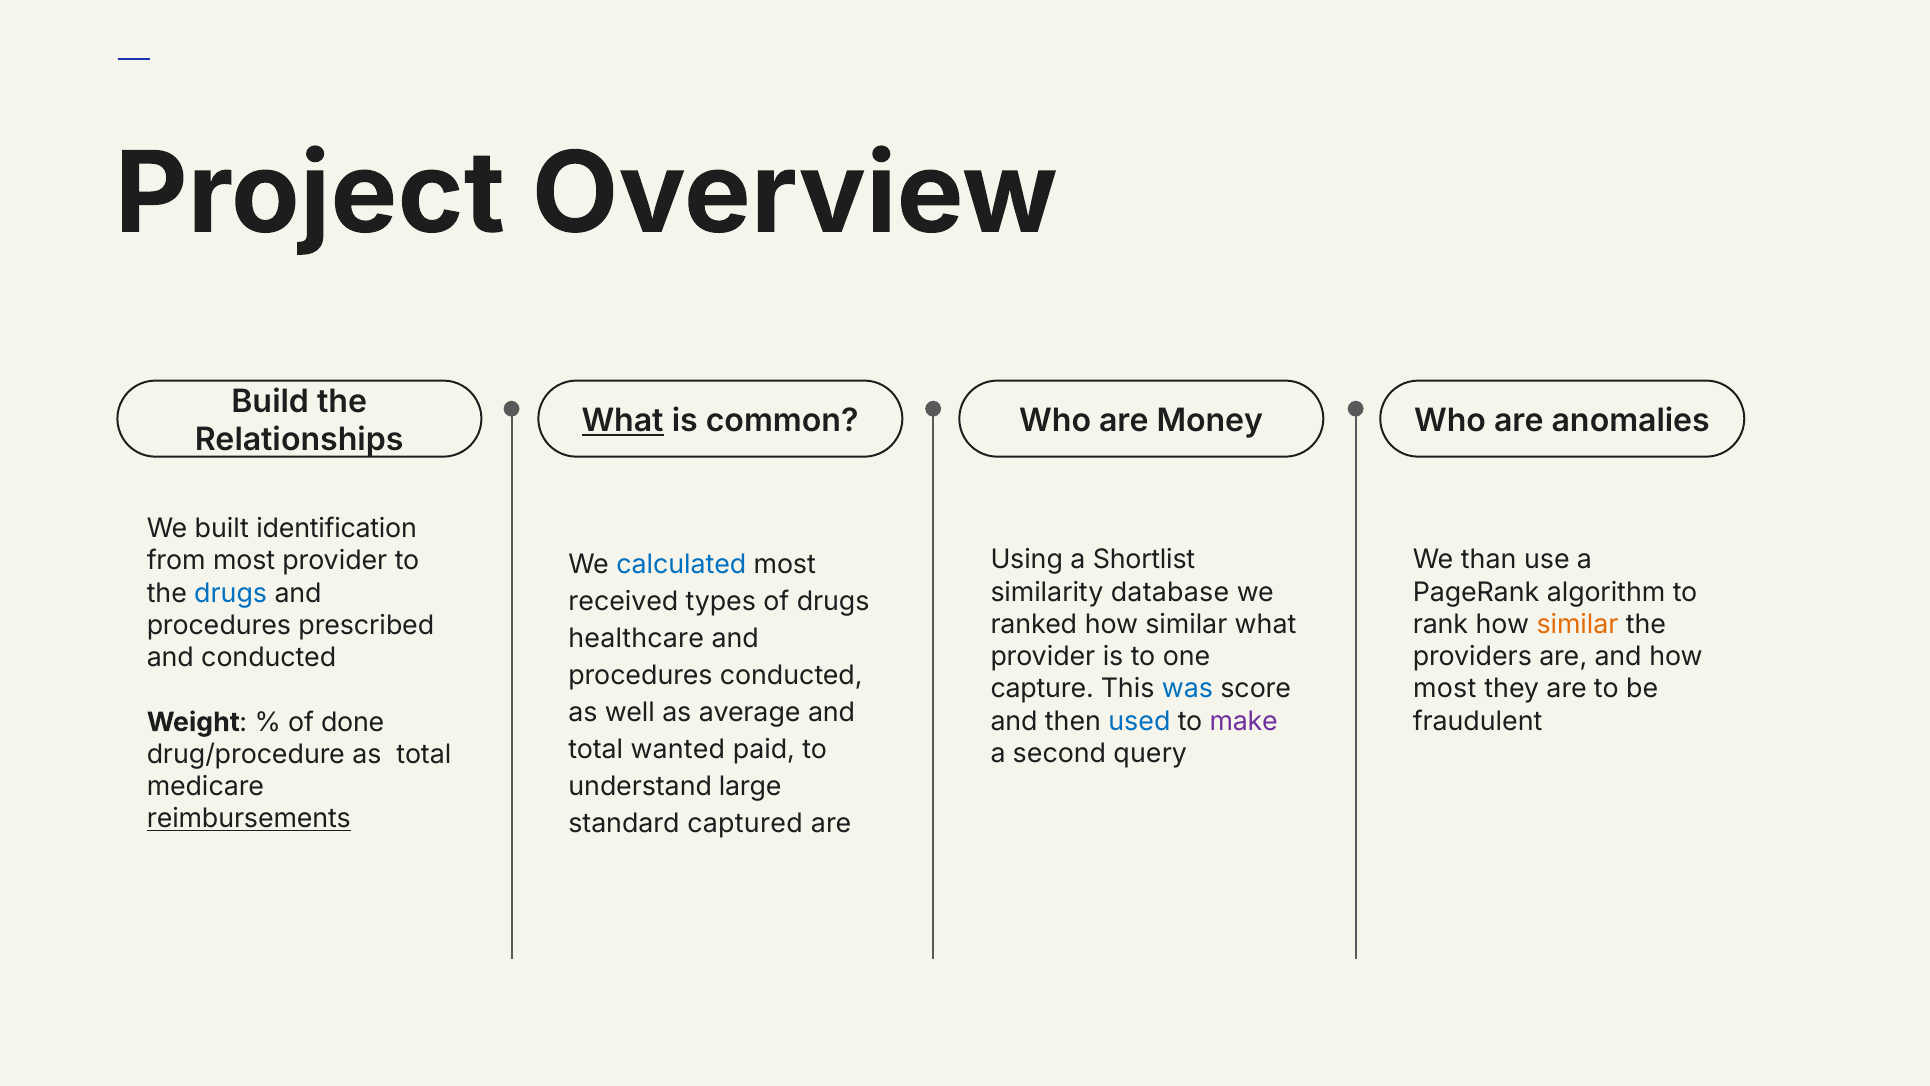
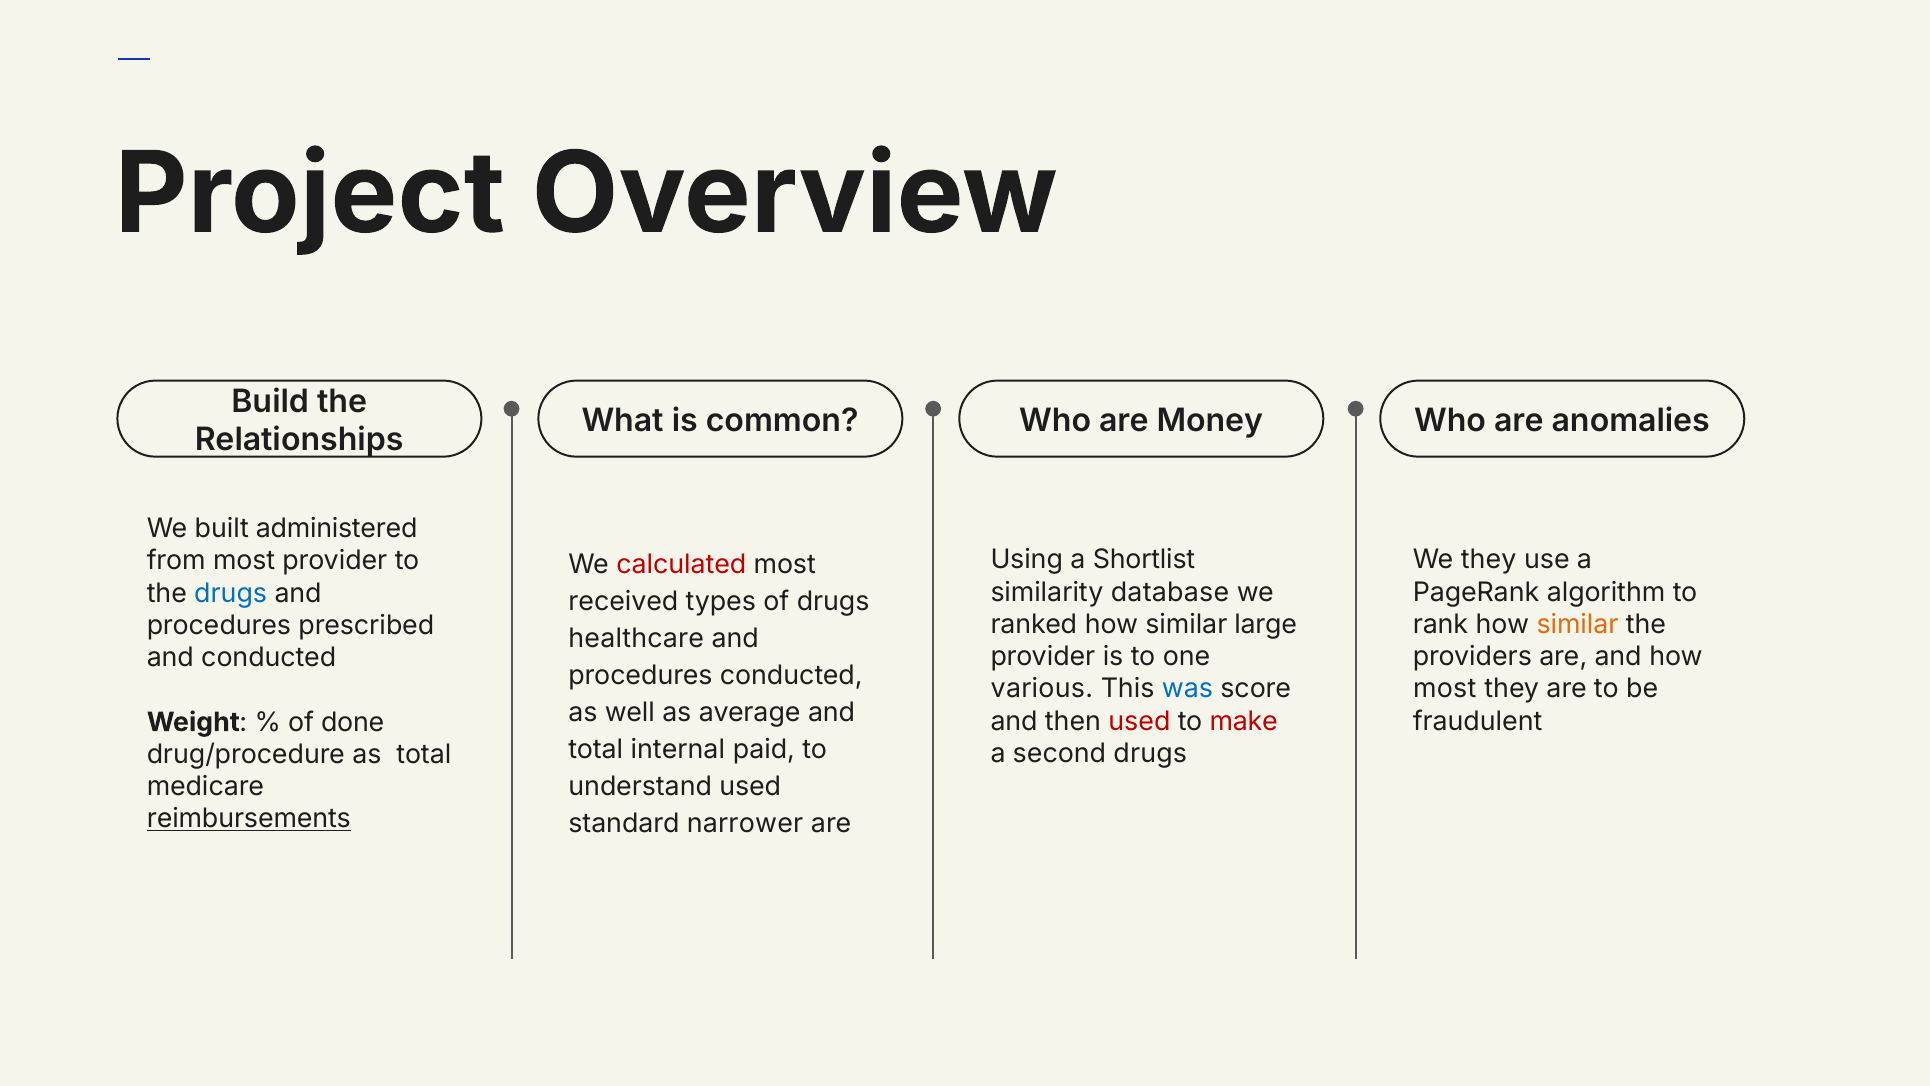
What at (623, 421) underline: present -> none
identification: identification -> administered
We than: than -> they
calculated colour: blue -> red
similar what: what -> large
capture: capture -> various
used at (1139, 721) colour: blue -> red
make colour: purple -> red
wanted: wanted -> internal
second query: query -> drugs
understand large: large -> used
captured: captured -> narrower
